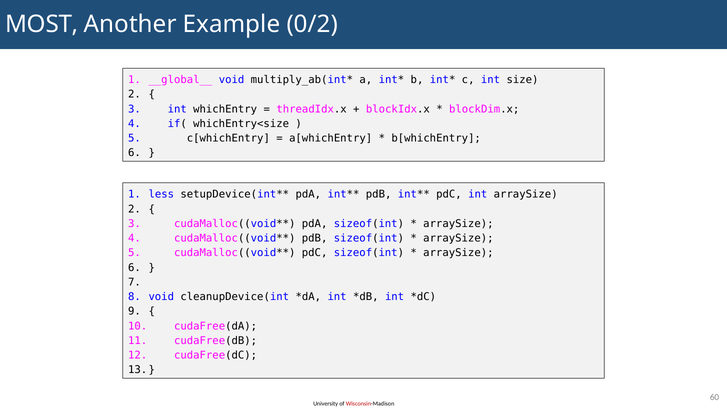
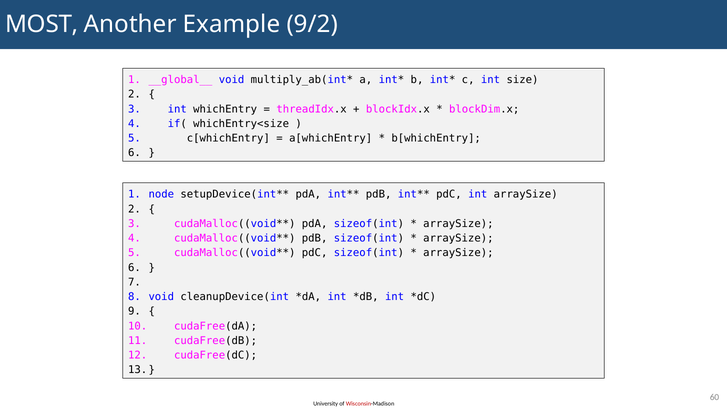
0/2: 0/2 -> 9/2
less: less -> node
